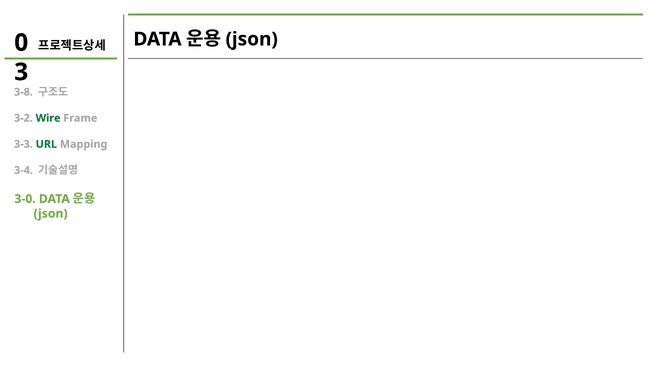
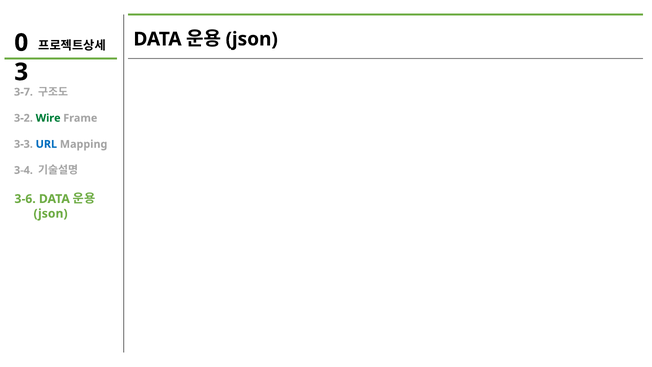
3-8: 3-8 -> 3-7
URL colour: green -> blue
3-0: 3-0 -> 3-6
